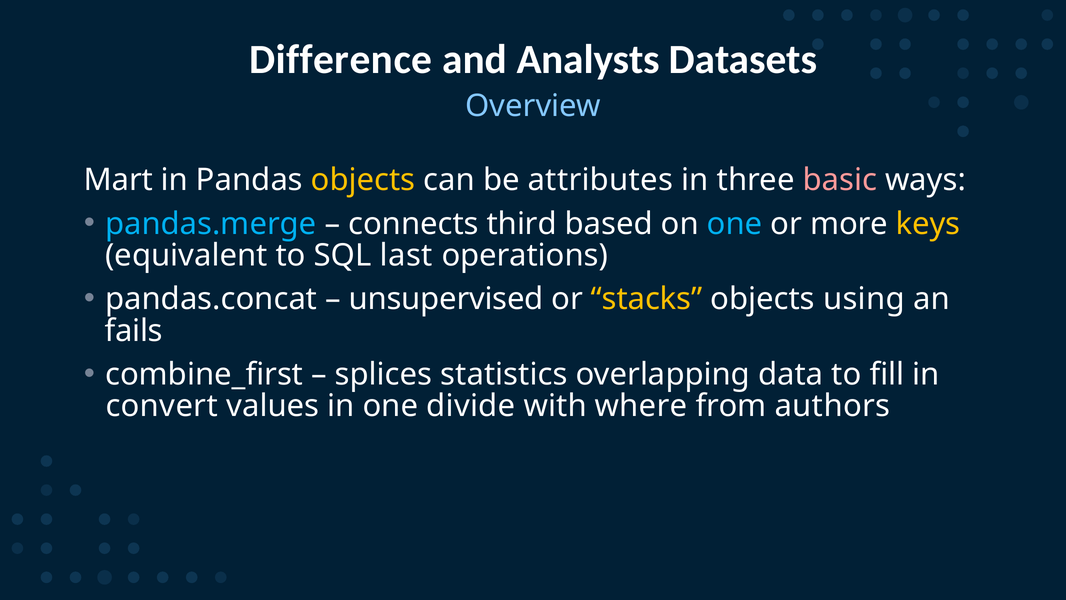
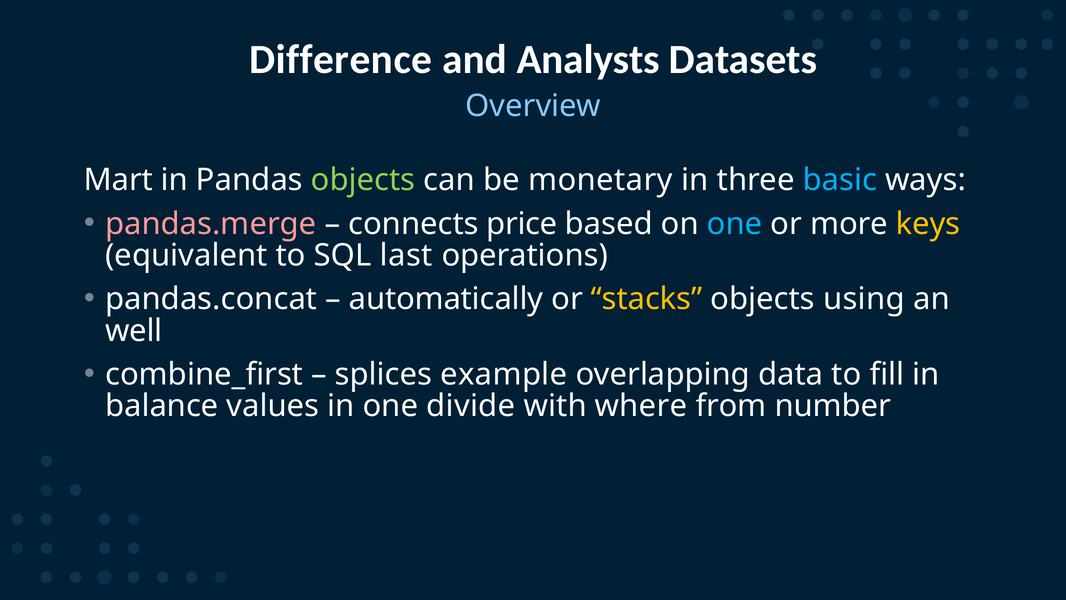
objects at (363, 180) colour: yellow -> light green
attributes: attributes -> monetary
basic colour: pink -> light blue
pandas.merge colour: light blue -> pink
third: third -> price
unsupervised: unsupervised -> automatically
fails: fails -> well
statistics: statistics -> example
convert: convert -> balance
authors: authors -> number
